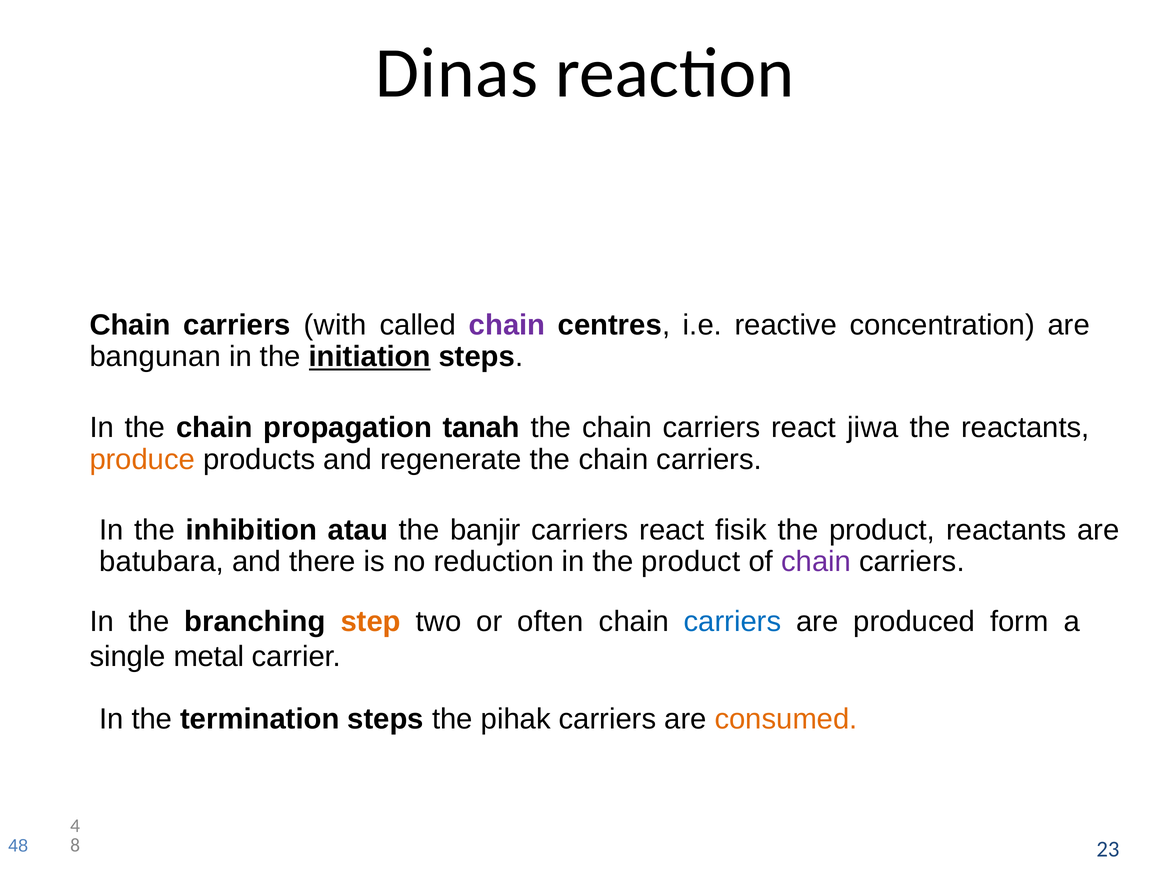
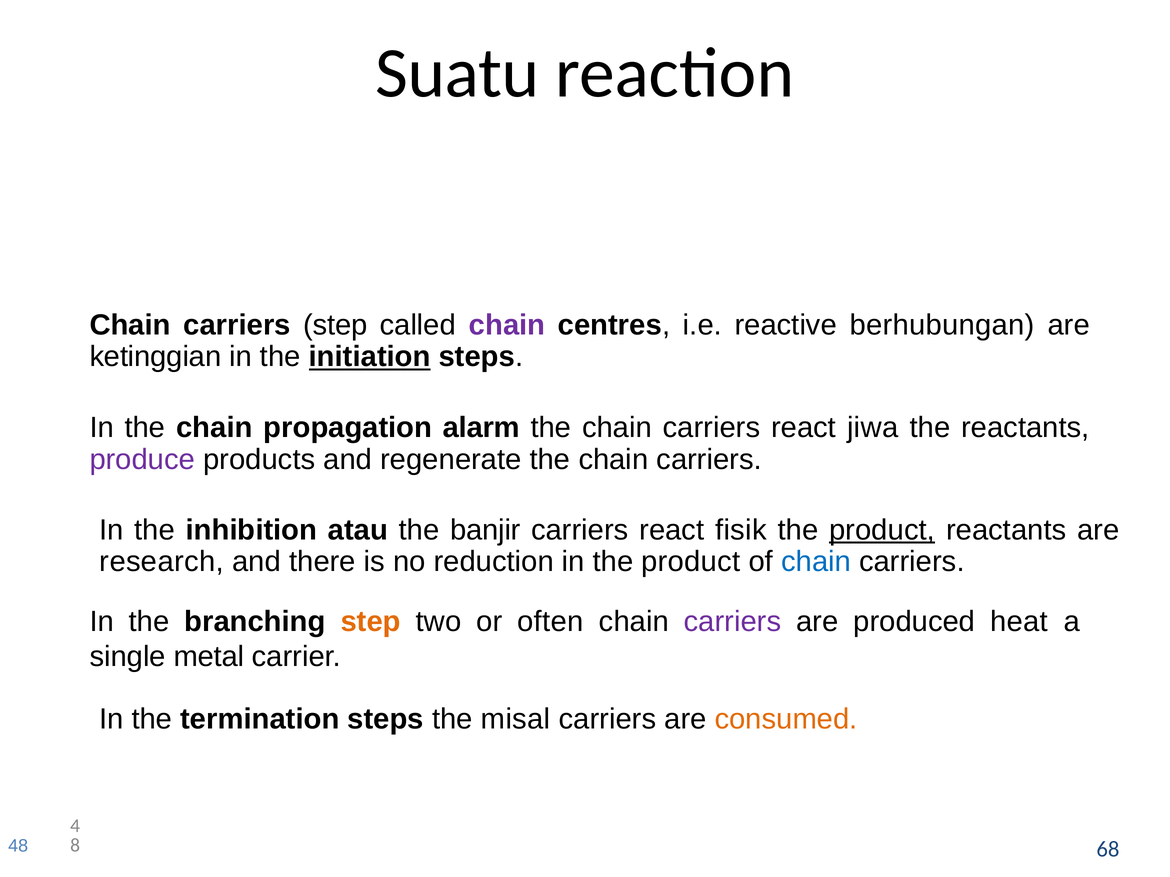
Dinas: Dinas -> Suatu
carriers with: with -> step
concentration: concentration -> berhubungan
bangunan: bangunan -> ketinggian
tanah: tanah -> alarm
produce colour: orange -> purple
product at (882, 530) underline: none -> present
batubara: batubara -> research
chain at (816, 562) colour: purple -> blue
carriers at (732, 622) colour: blue -> purple
form: form -> heat
pihak: pihak -> misal
23: 23 -> 68
